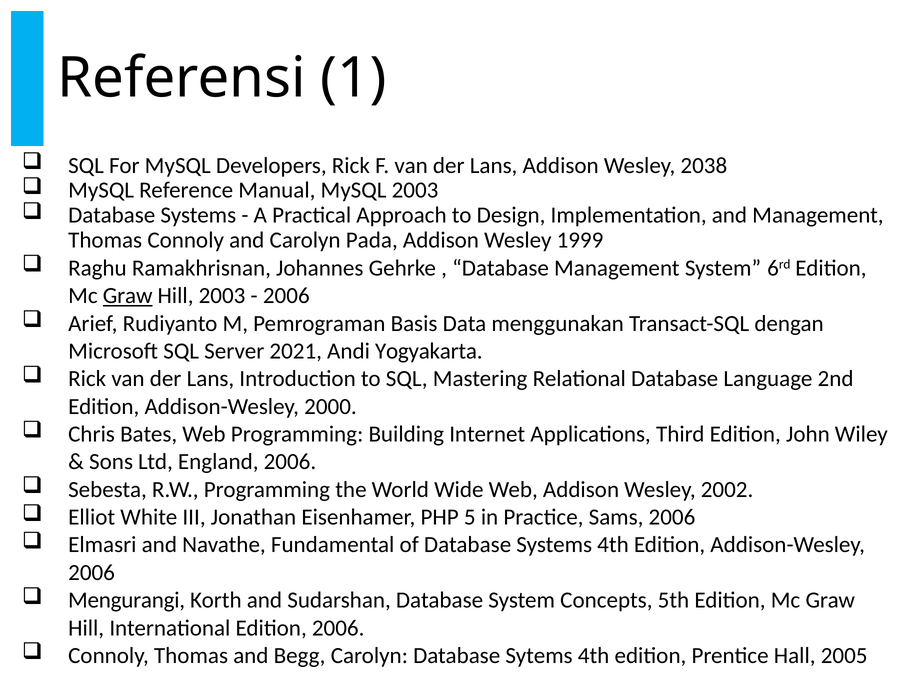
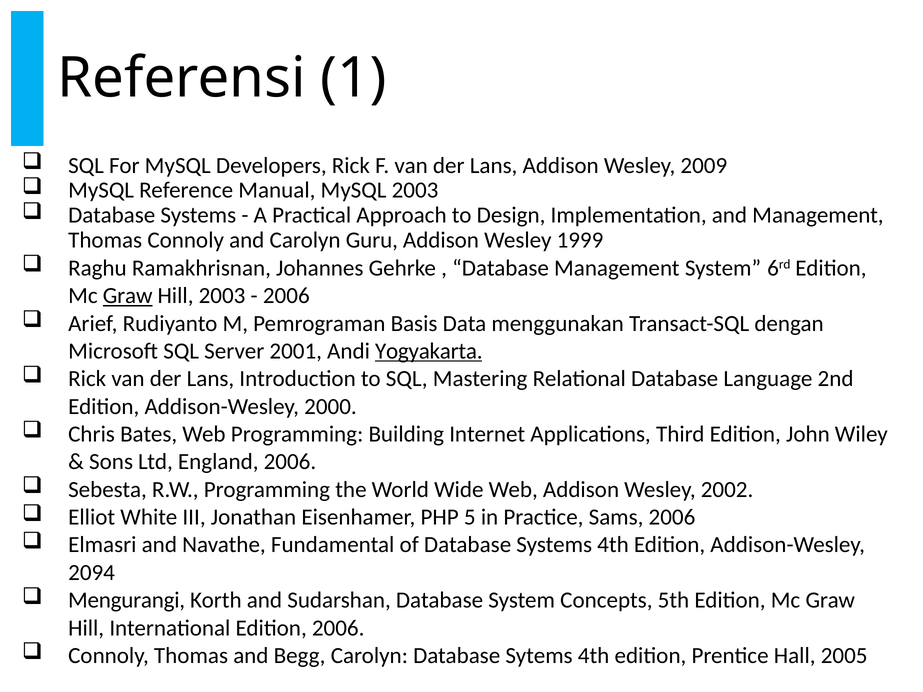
2038: 2038 -> 2009
Pada: Pada -> Guru
2021: 2021 -> 2001
Yogyakarta underline: none -> present
2006 at (92, 573): 2006 -> 2094
